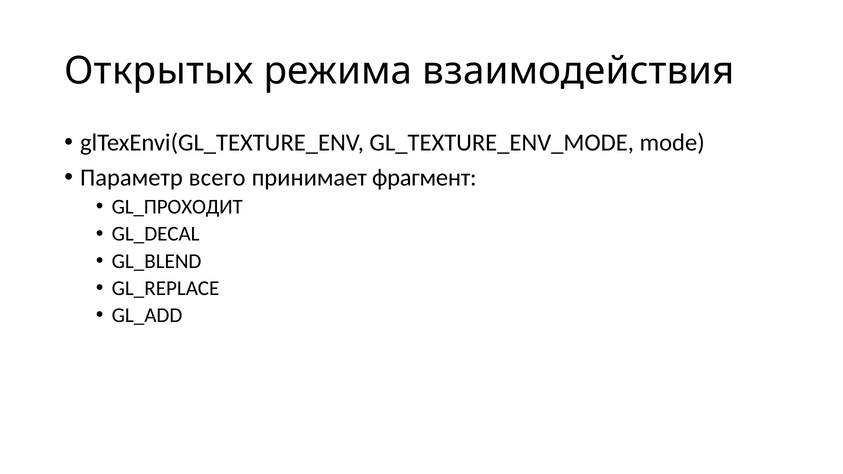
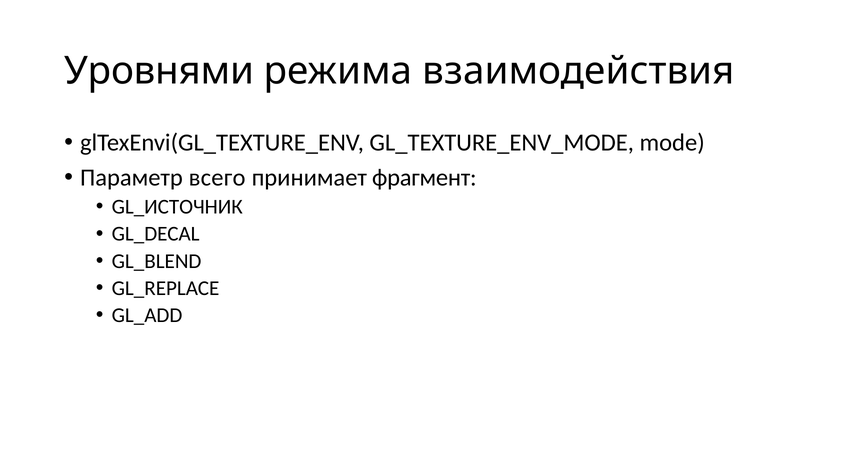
Открытых: Открытых -> Уровнями
GL_ПРОХОДИТ: GL_ПРОХОДИТ -> GL_ИСТОЧНИК
